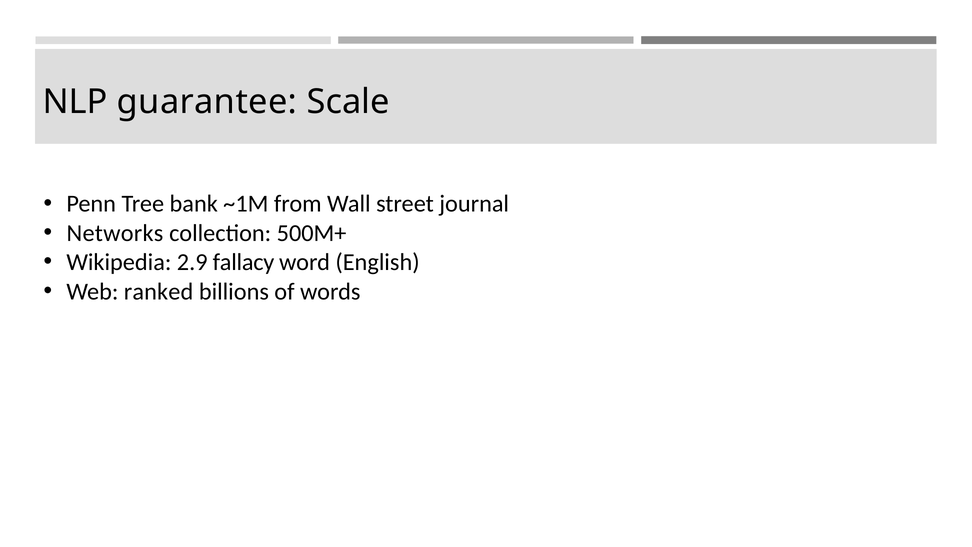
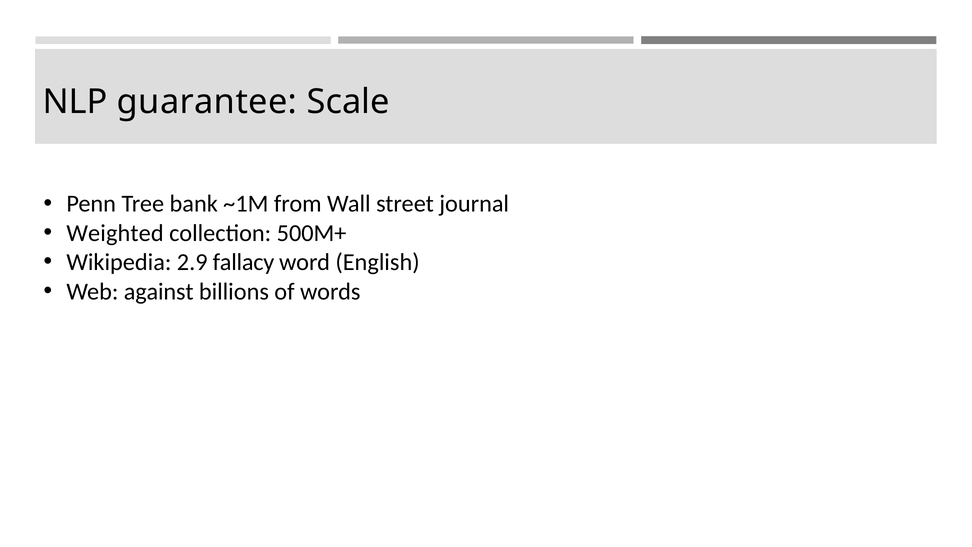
Networks: Networks -> Weighted
ranked: ranked -> against
